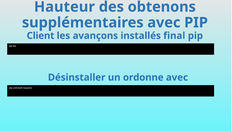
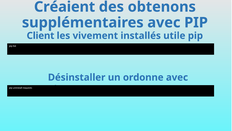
Hauteur: Hauteur -> Créaient
avançons: avançons -> vivement
final: final -> utile
